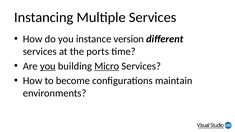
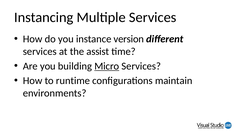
ports: ports -> assist
you at (48, 66) underline: present -> none
become: become -> runtime
